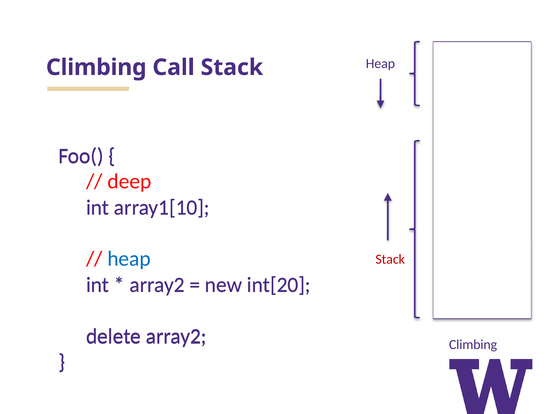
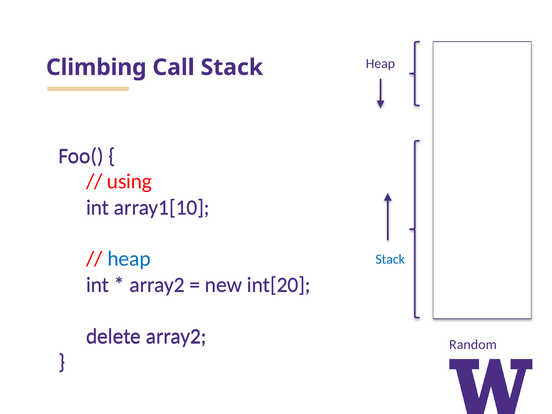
deep: deep -> using
Stack at (390, 259) colour: red -> blue
Climbing at (473, 345): Climbing -> Random
